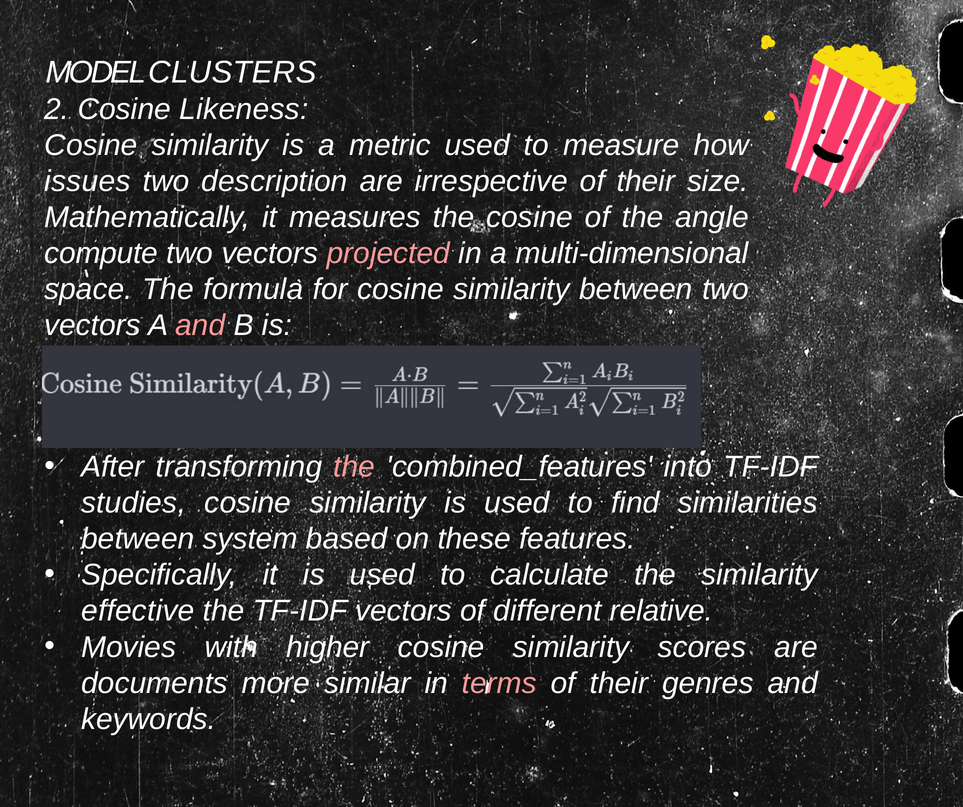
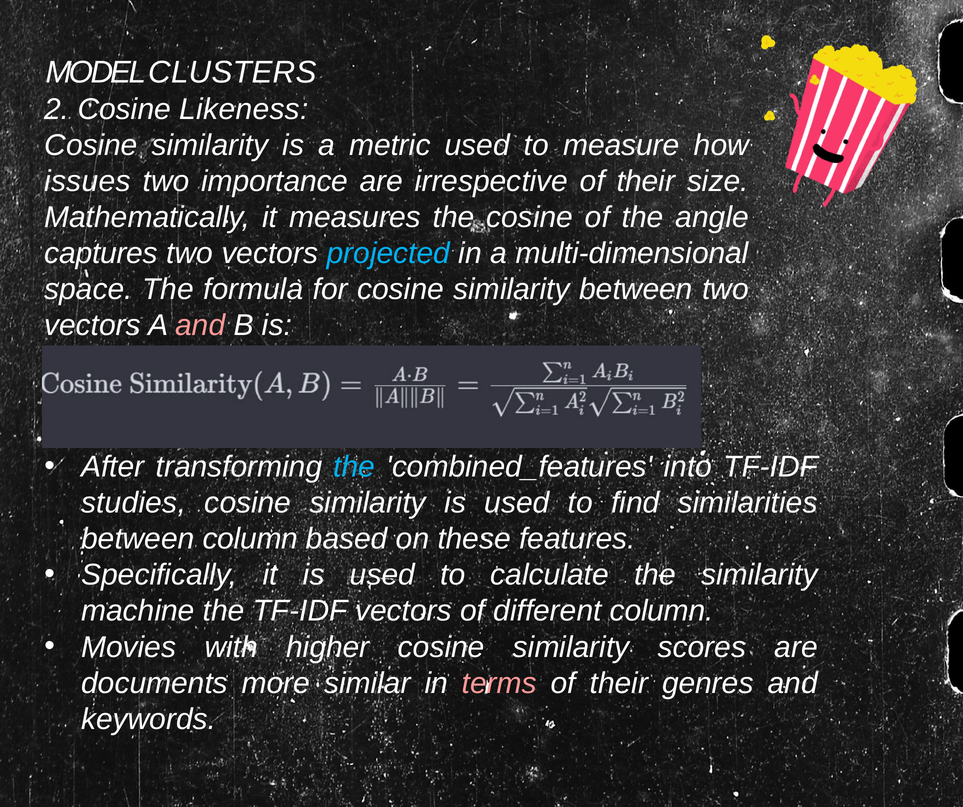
description: description -> importance
compute: compute -> captures
projected colour: pink -> light blue
the at (354, 467) colour: pink -> light blue
between system: system -> column
effective: effective -> machine
different relative: relative -> column
